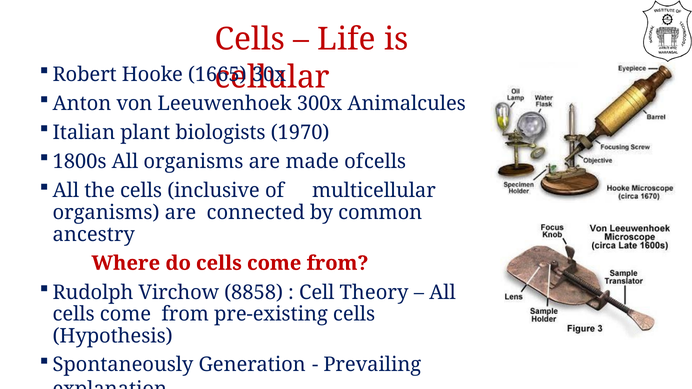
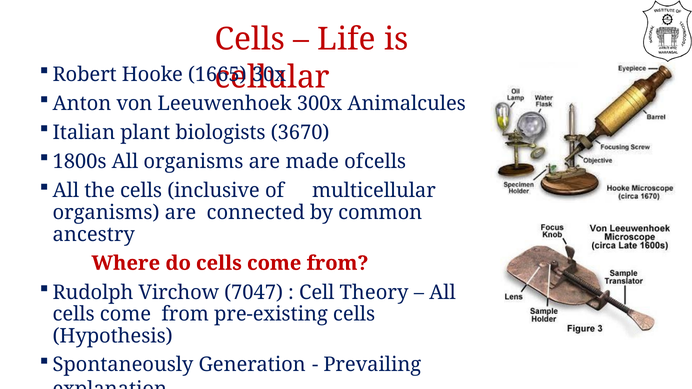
1970: 1970 -> 3670
8858: 8858 -> 7047
